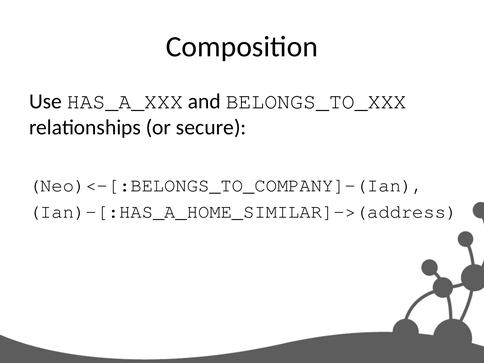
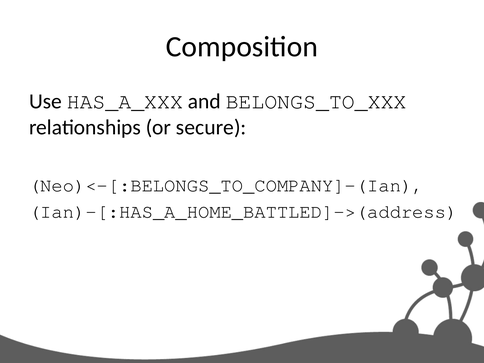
Ian)-[:HAS_A_HOME_SIMILAR]->(address: Ian)-[:HAS_A_HOME_SIMILAR]->(address -> Ian)-[:HAS_A_HOME_BATTLED]->(address
